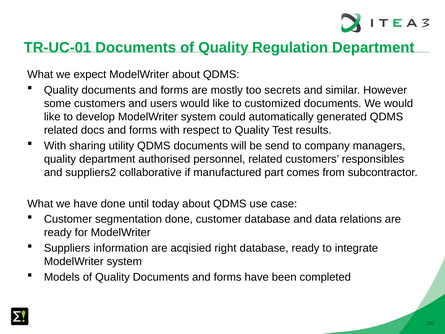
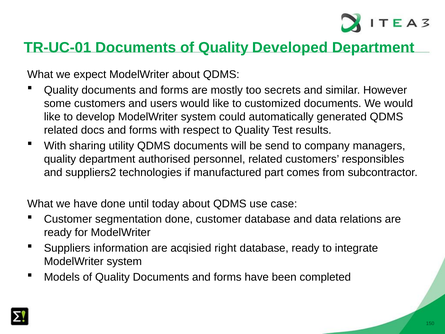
Regulation: Regulation -> Developed
collaborative: collaborative -> technologies
